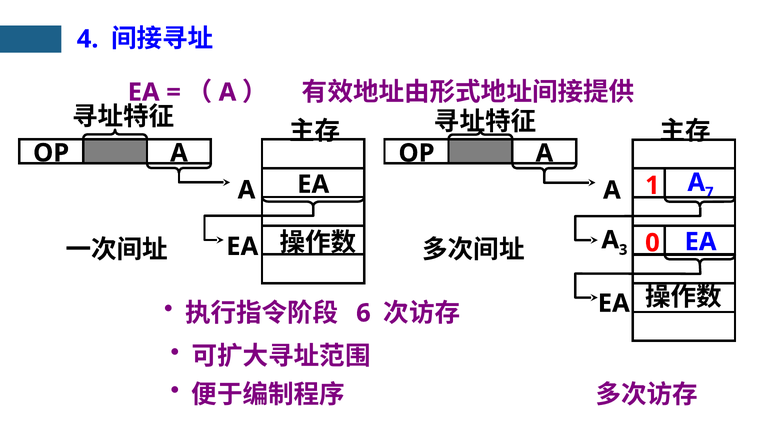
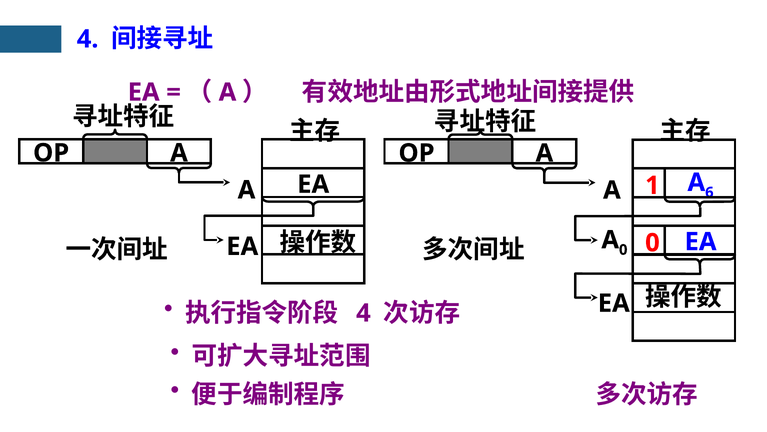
7: 7 -> 6
A 3: 3 -> 0
6 at (363, 313): 6 -> 4
